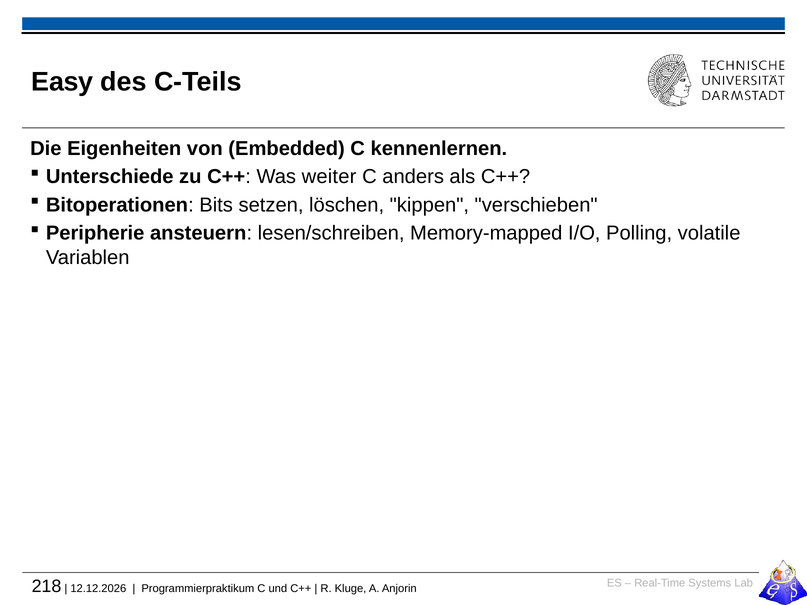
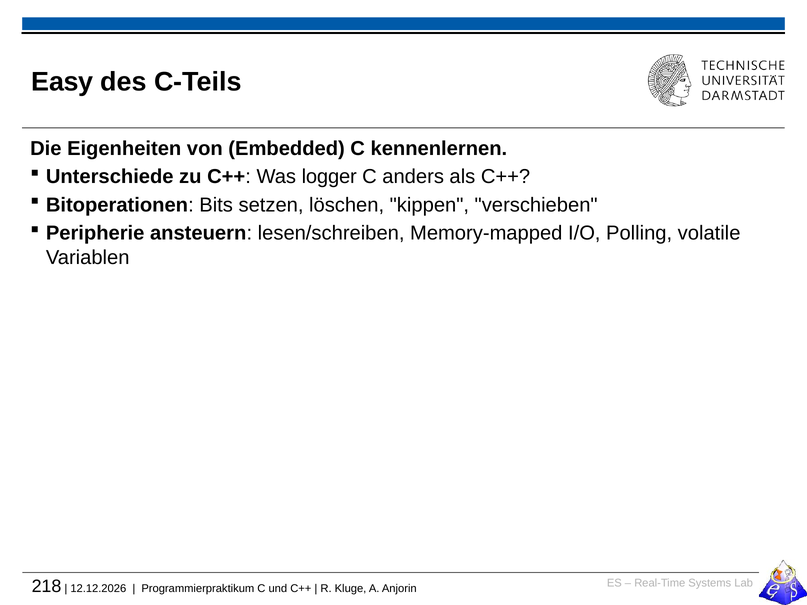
weiter: weiter -> logger
